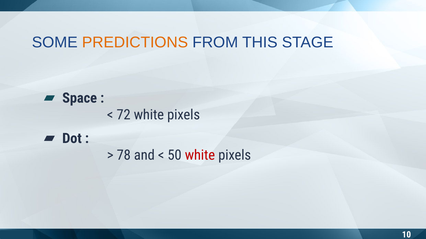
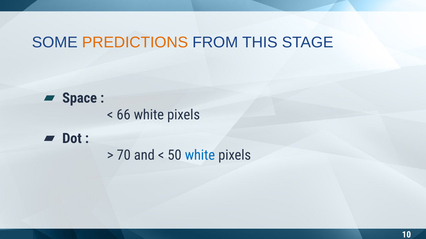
72: 72 -> 66
78: 78 -> 70
white at (200, 156) colour: red -> blue
